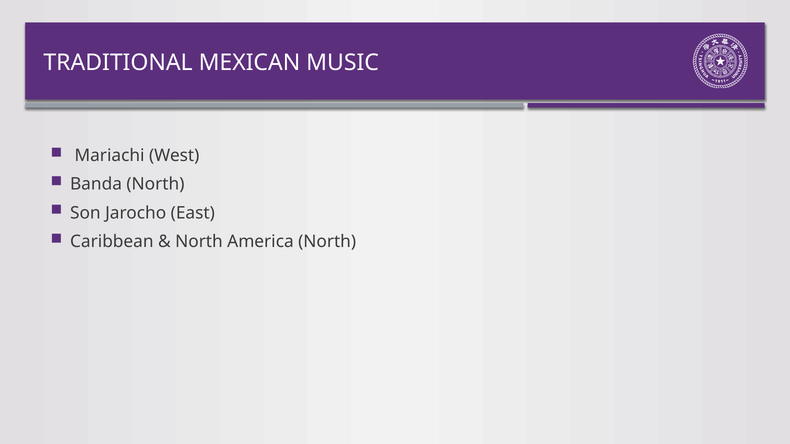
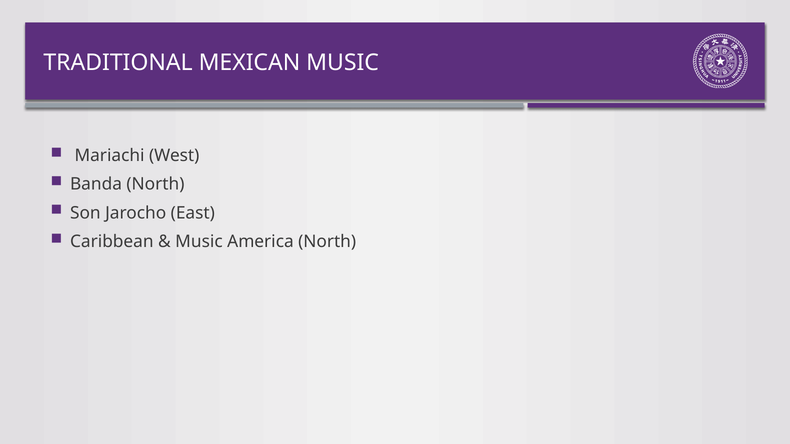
North at (199, 242): North -> Music
